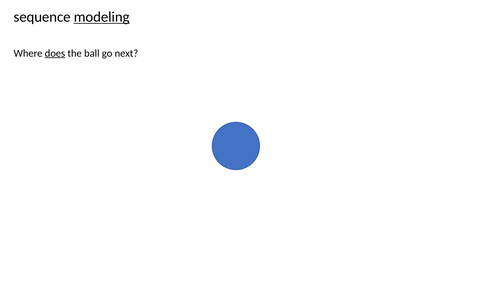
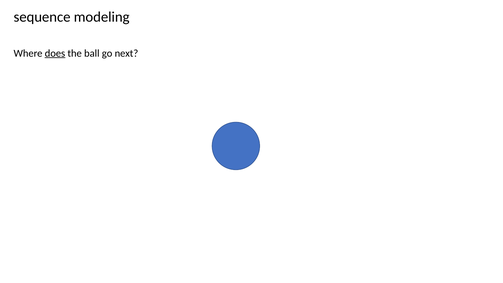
modeling underline: present -> none
